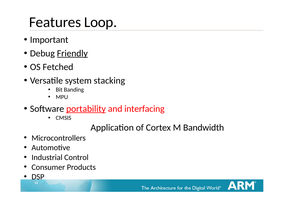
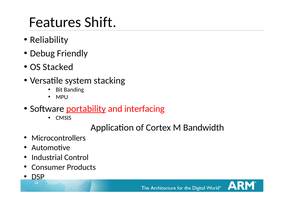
Loop: Loop -> Shift
Important: Important -> Reliability
Friendly underline: present -> none
Fetched: Fetched -> Stacked
